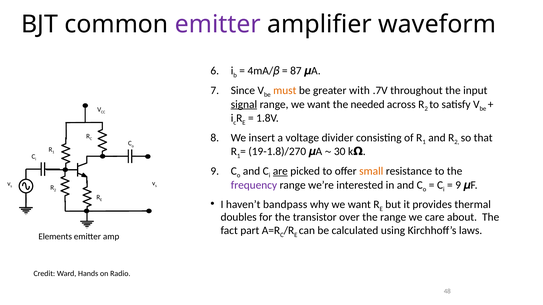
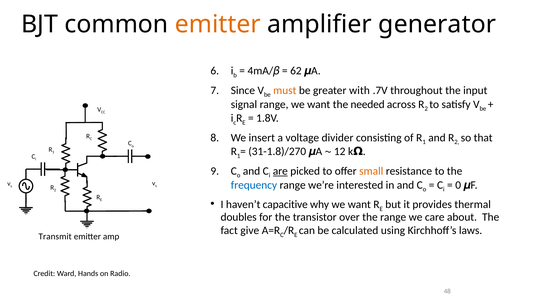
emitter at (218, 24) colour: purple -> orange
waveform: waveform -> generator
87: 87 -> 62
signal underline: present -> none
19-1.8)/270: 19-1.8)/270 -> 31-1.8)/270
30: 30 -> 12
frequency colour: purple -> blue
9 at (458, 185): 9 -> 0
bandpass: bandpass -> capacitive
part: part -> give
Elements: Elements -> Transmit
